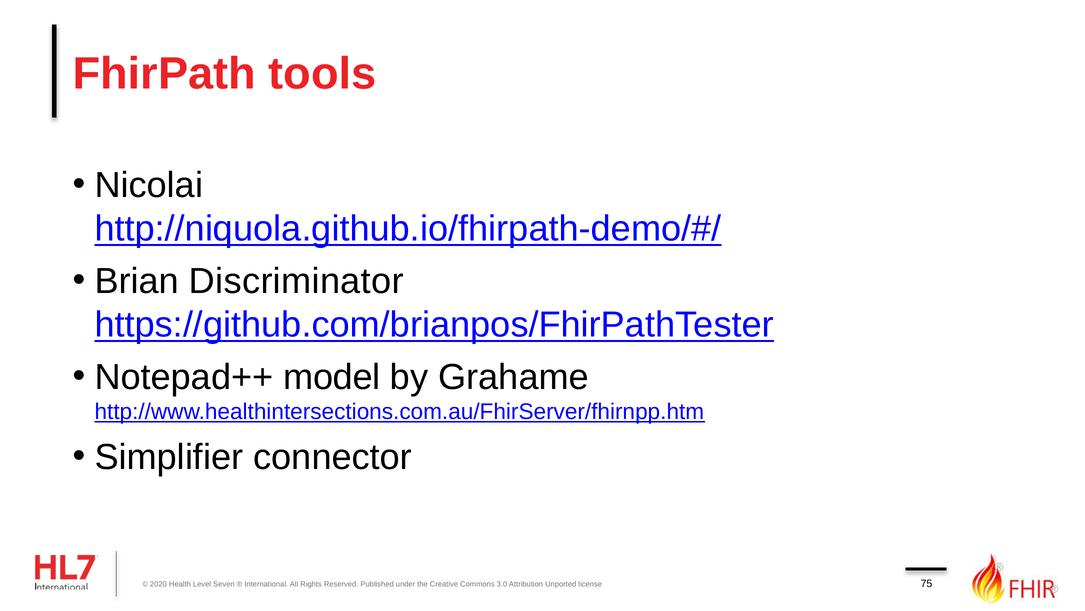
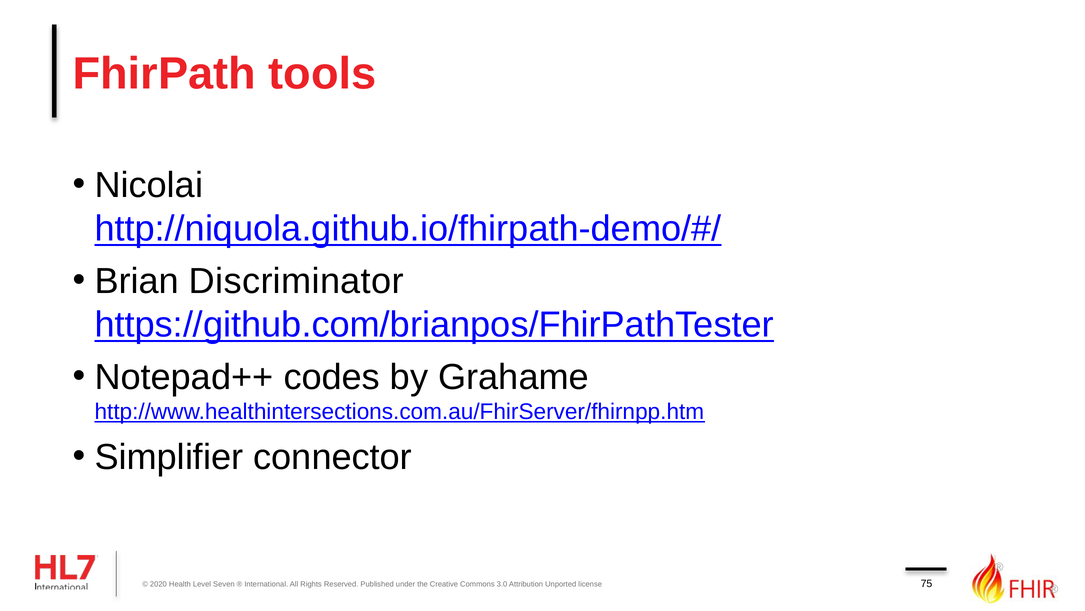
model: model -> codes
